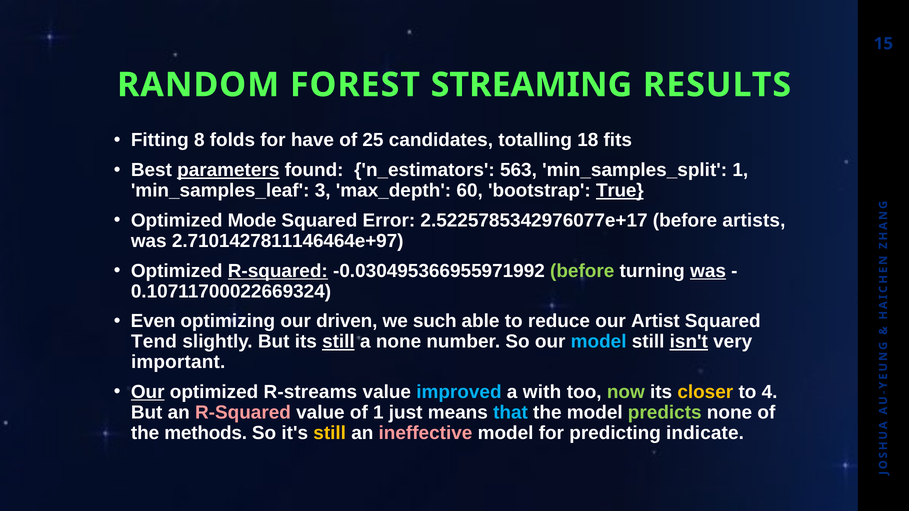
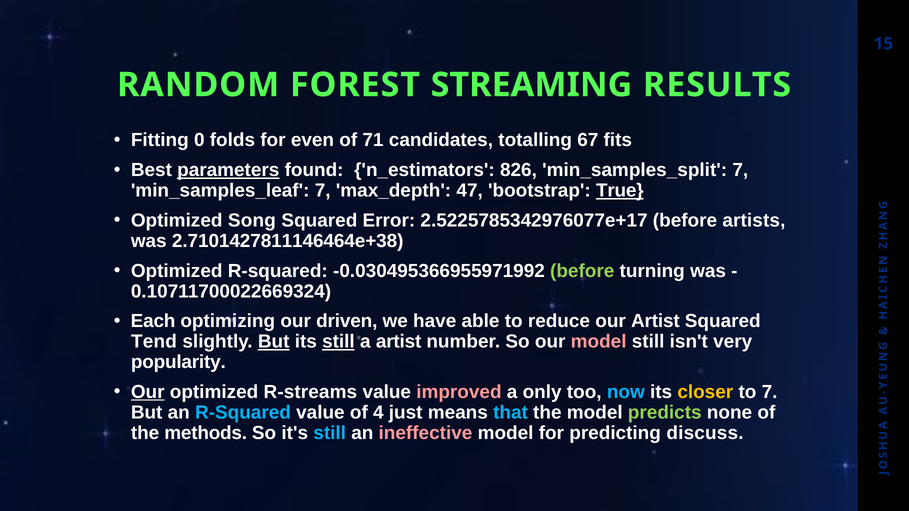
8: 8 -> 0
have: have -> even
25: 25 -> 71
18: 18 -> 67
563: 563 -> 826
min_samples_split 1: 1 -> 7
min_samples_leaf 3: 3 -> 7
60: 60 -> 47
Mode: Mode -> Song
2.7101427811146464e+97: 2.7101427811146464e+97 -> 2.7101427811146464e+38
R-squared at (278, 271) underline: present -> none
was at (708, 271) underline: present -> none
Even: Even -> Each
such: such -> have
But at (274, 342) underline: none -> present
a none: none -> artist
model at (599, 342) colour: light blue -> pink
isn't underline: present -> none
important: important -> popularity
improved colour: light blue -> pink
with: with -> only
now colour: light green -> light blue
to 4: 4 -> 7
R-Squared at (243, 413) colour: pink -> light blue
of 1: 1 -> 4
still at (330, 433) colour: yellow -> light blue
indicate: indicate -> discuss
